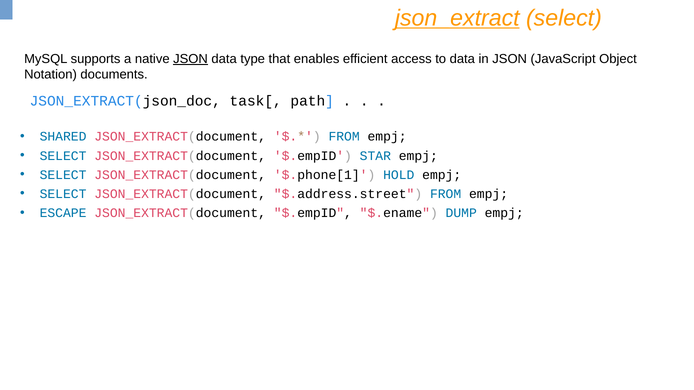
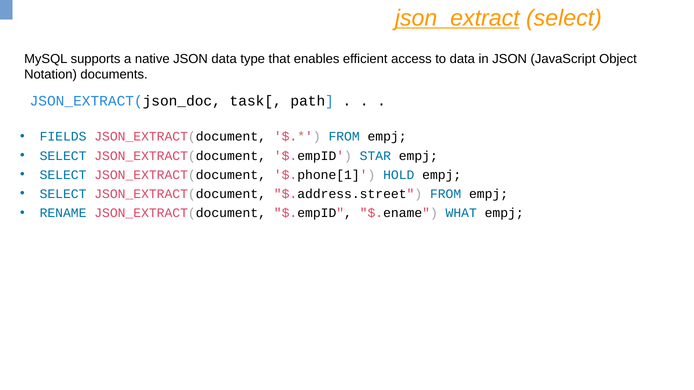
JSON at (191, 59) underline: present -> none
SHARED: SHARED -> FIELDS
ESCAPE: ESCAPE -> RENAME
DUMP: DUMP -> WHAT
